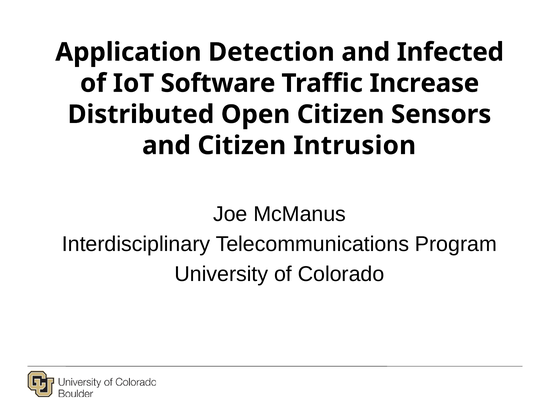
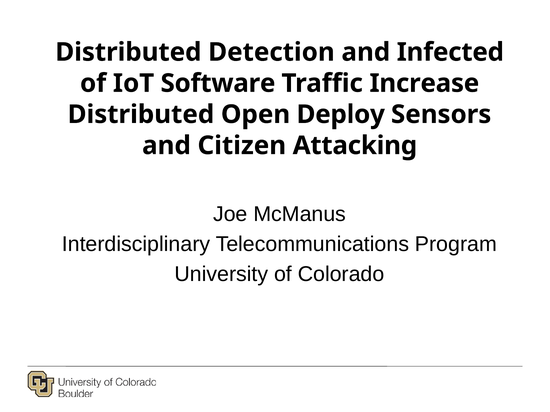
Application at (128, 52): Application -> Distributed
Open Citizen: Citizen -> Deploy
Intrusion: Intrusion -> Attacking
